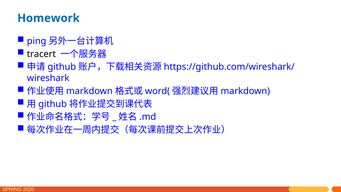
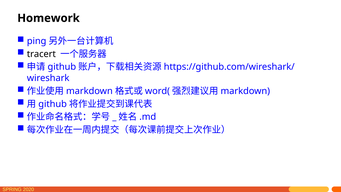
Homework colour: blue -> black
